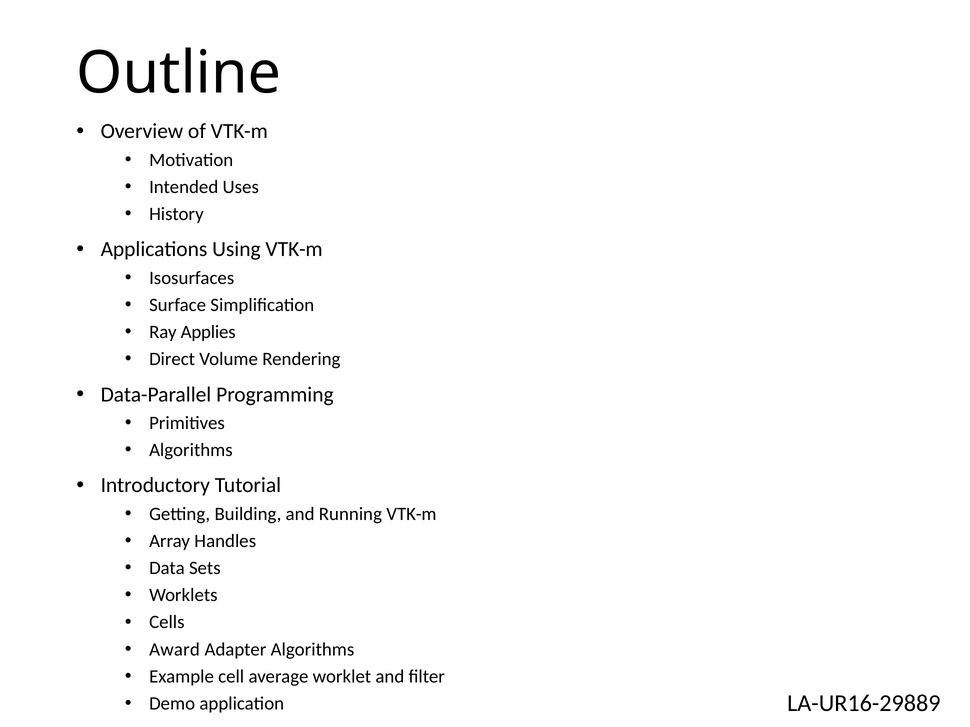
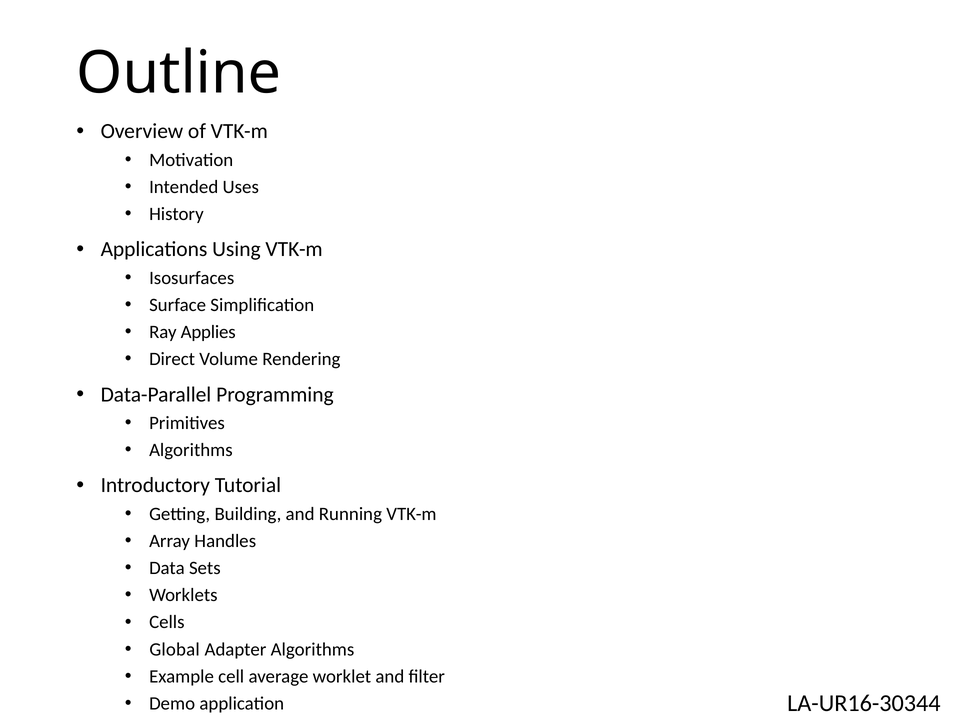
Award: Award -> Global
LA-UR16-29889: LA-UR16-29889 -> LA-UR16-30344
